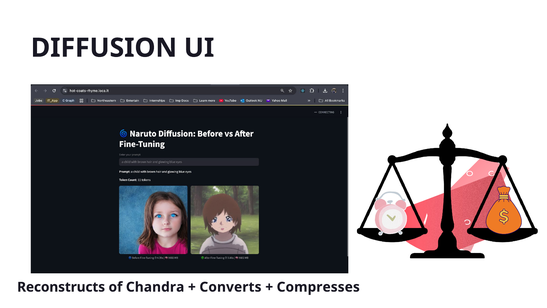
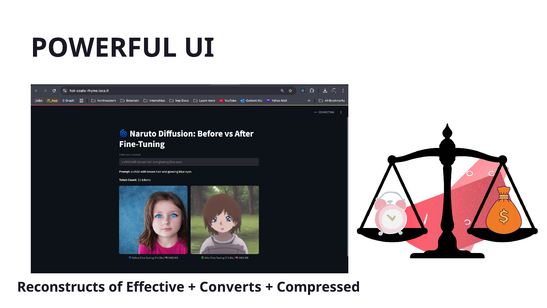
DIFFUSION: DIFFUSION -> POWERFUL
Chandra: Chandra -> Effective
Compresses: Compresses -> Compressed
